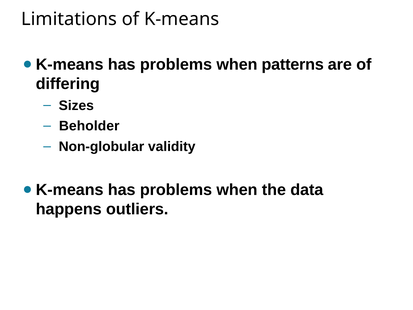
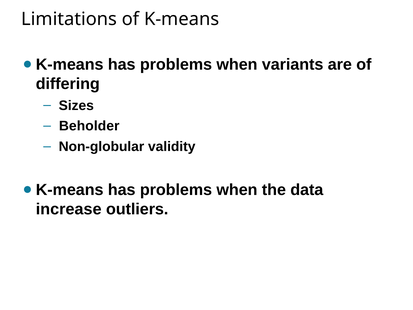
patterns: patterns -> variants
happens: happens -> increase
